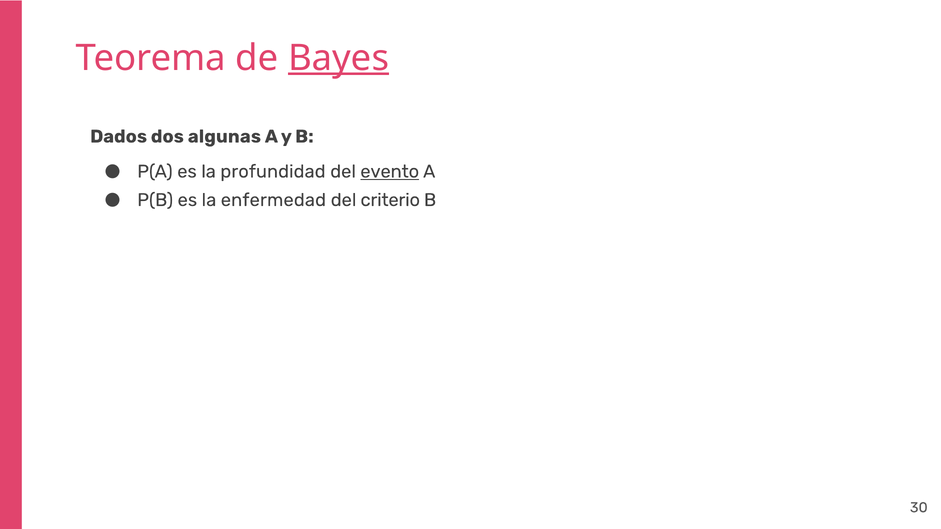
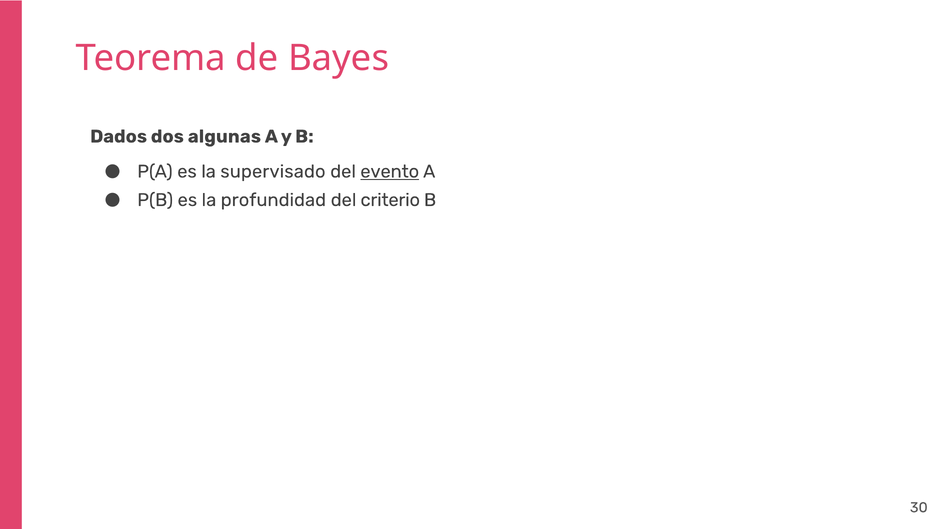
Bayes underline: present -> none
profundidad: profundidad -> supervisado
enfermedad: enfermedad -> profundidad
